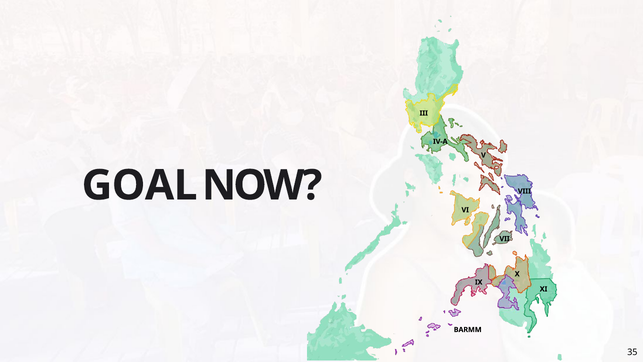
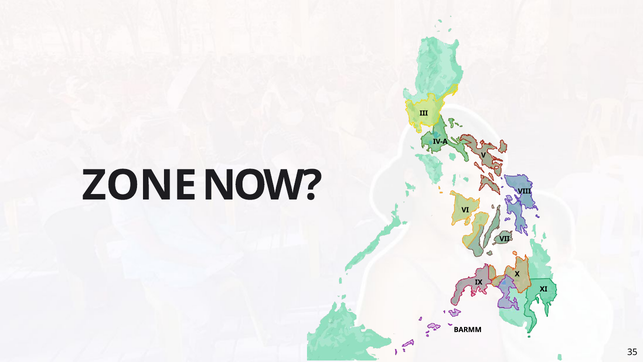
GOAL: GOAL -> ZONE
